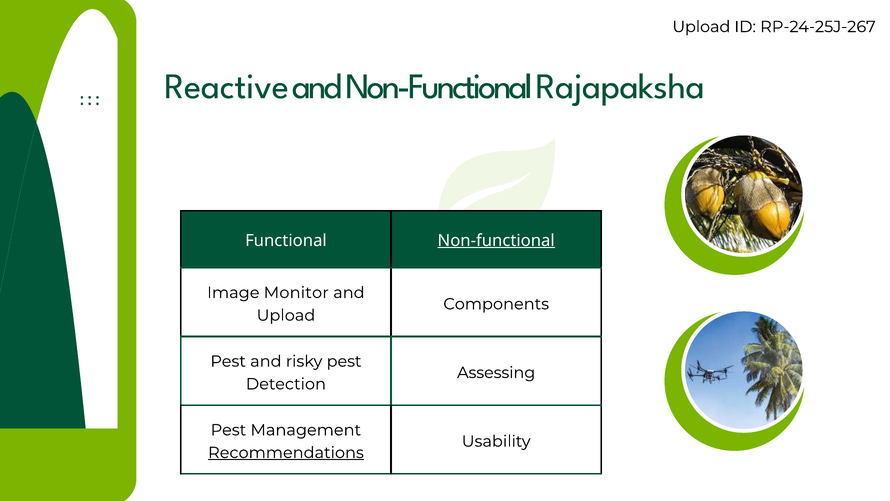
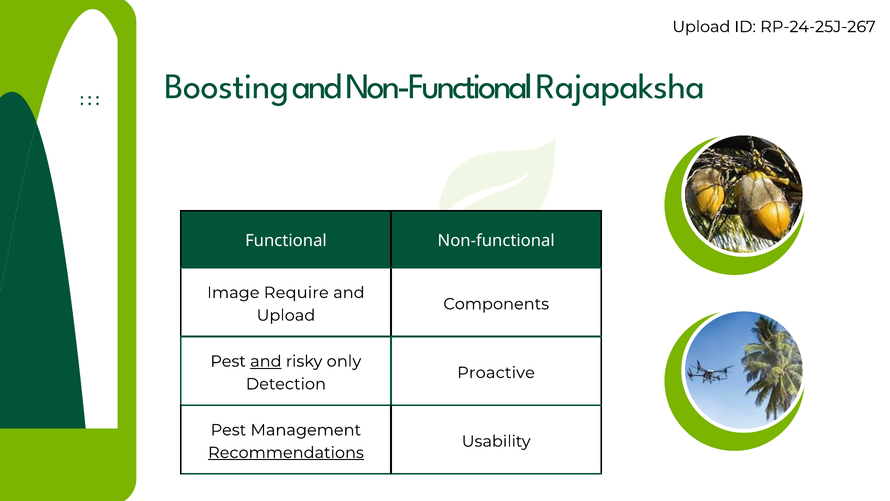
Reactive: Reactive -> Boosting
Non-functional at (496, 240) underline: present -> none
Monitor: Monitor -> Require
and at (266, 361) underline: none -> present
risky pest: pest -> only
Assessing: Assessing -> Proactive
